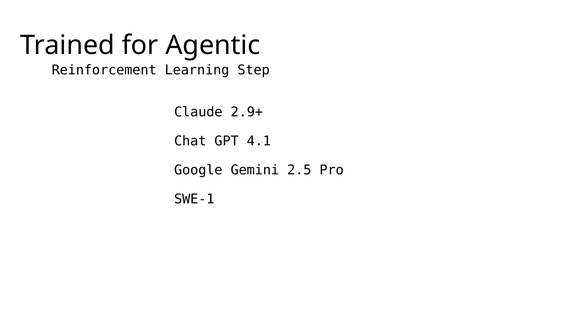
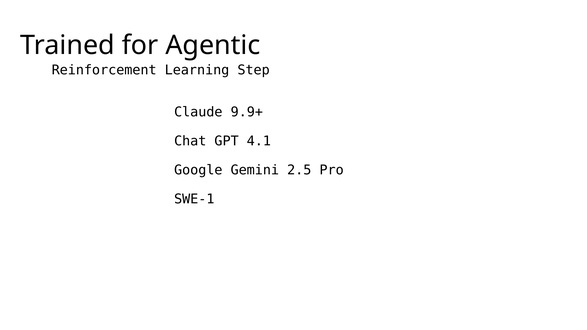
2.9+: 2.9+ -> 9.9+
